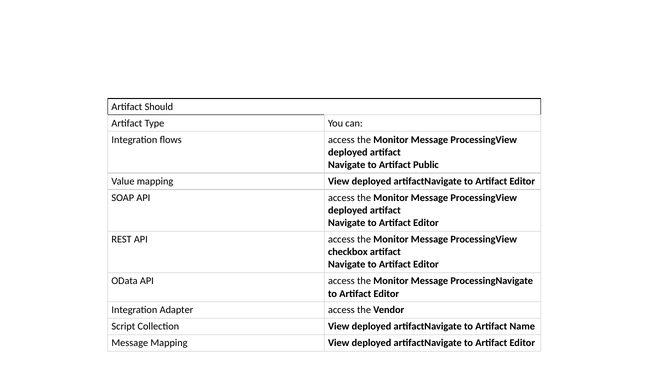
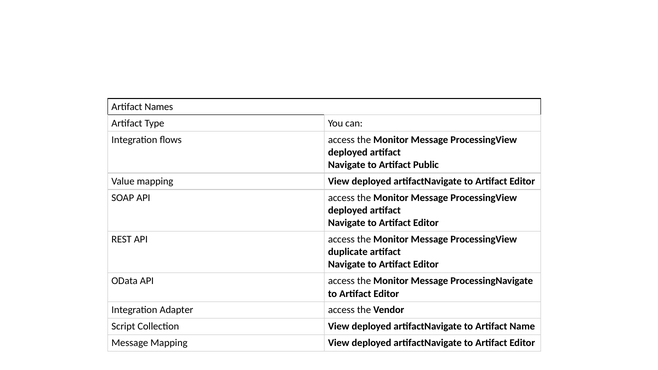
Should: Should -> Names
checkbox: checkbox -> duplicate
